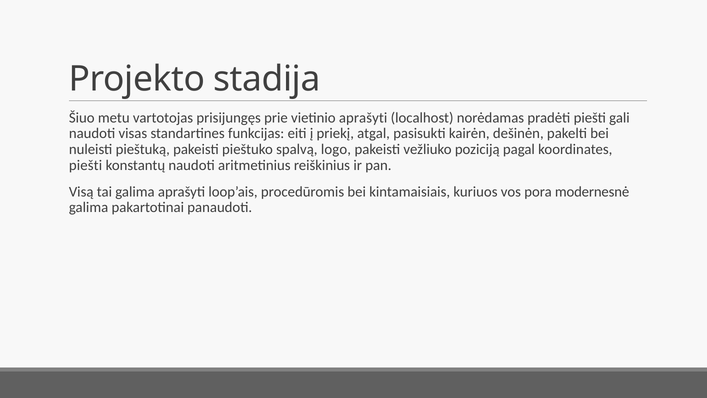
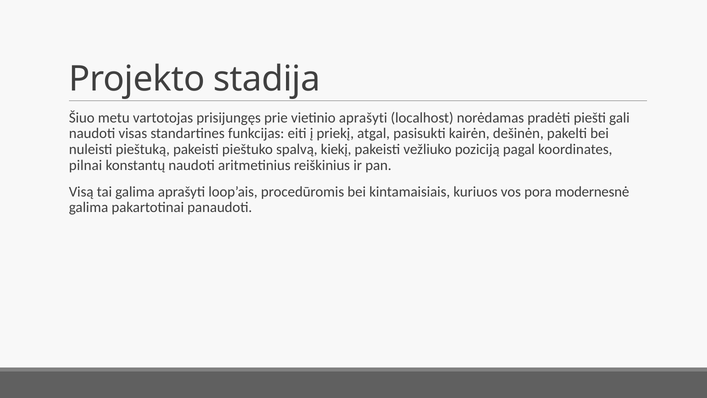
logo: logo -> kiekį
piešti at (86, 165): piešti -> pilnai
